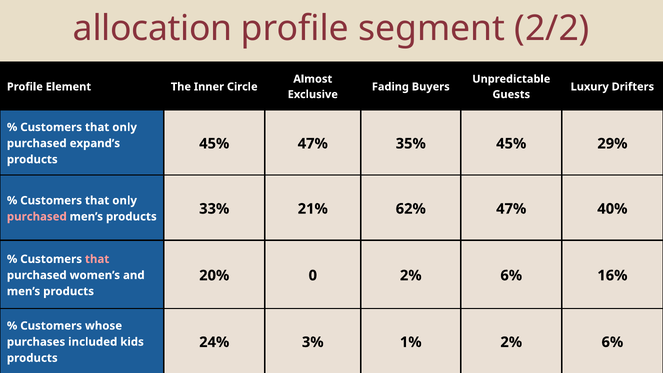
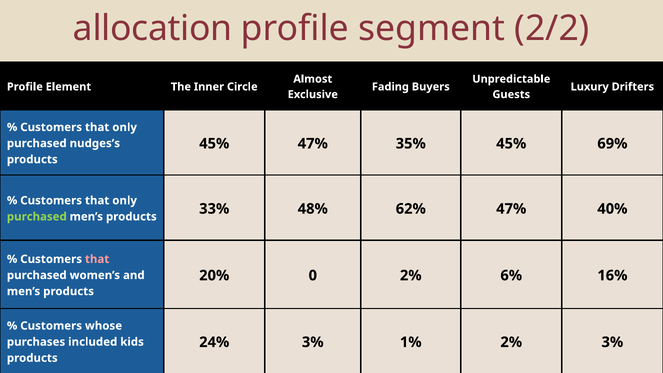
29%: 29% -> 69%
expand’s: expand’s -> nudges’s
purchased at (37, 217) colour: pink -> light green
21%: 21% -> 48%
1% 2% 6%: 6% -> 3%
